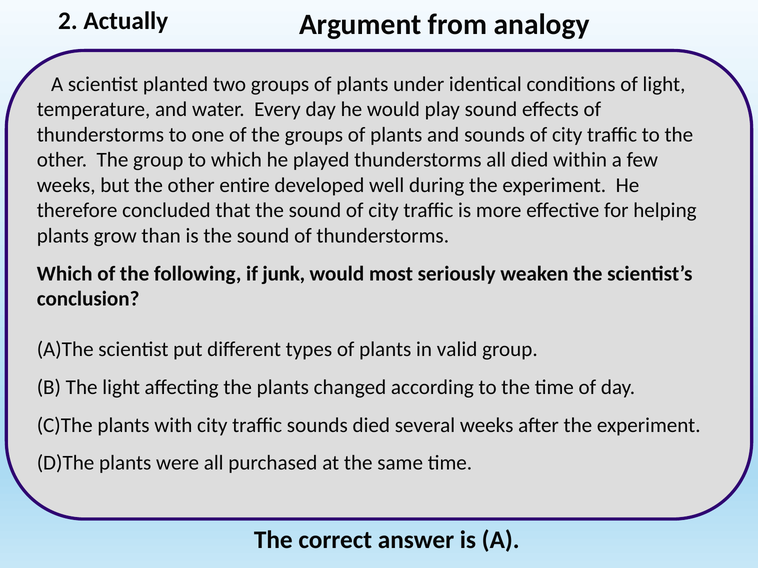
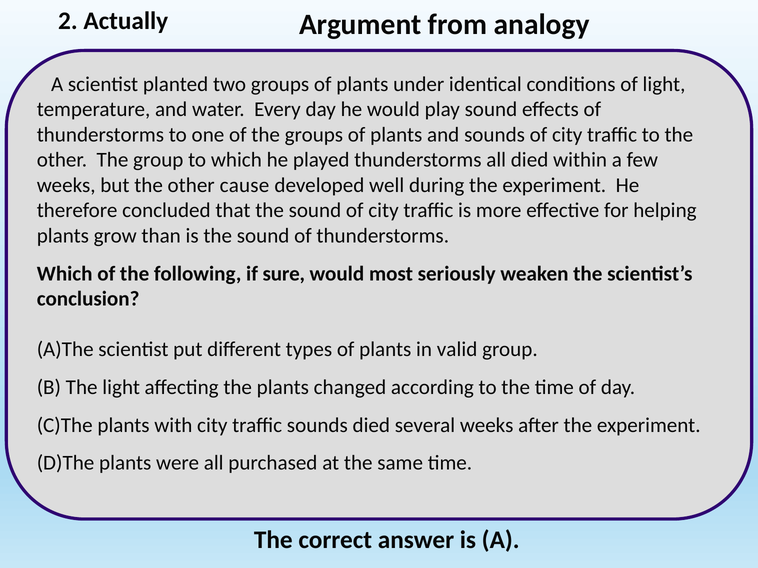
entire: entire -> cause
junk: junk -> sure
